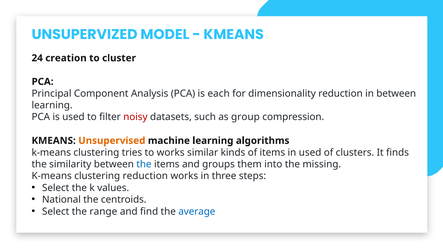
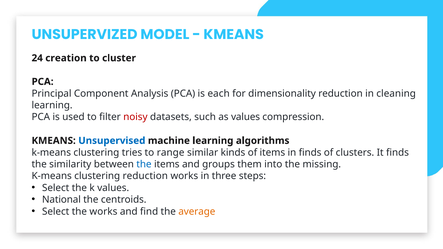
in between: between -> cleaning
as group: group -> values
Unsupervised colour: orange -> blue
to works: works -> range
in used: used -> finds
the range: range -> works
average colour: blue -> orange
